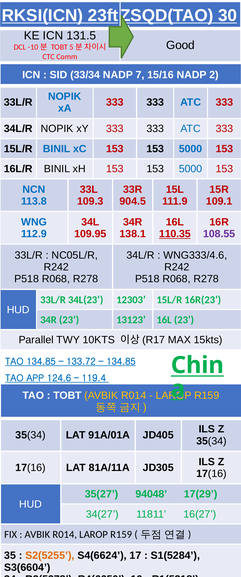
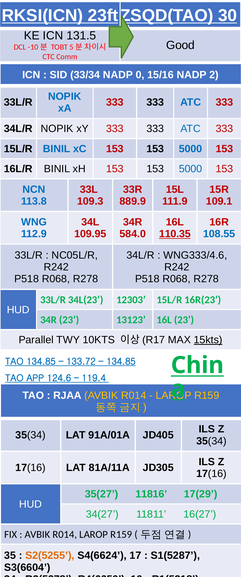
7: 7 -> 0
904.5: 904.5 -> 889.9
138.1: 138.1 -> 584.0
108.55 colour: purple -> blue
15kts underline: none -> present
TOBT at (67, 395): TOBT -> RJAA
94048: 94048 -> 11816
S1(5284: S1(5284 -> S1(5287
